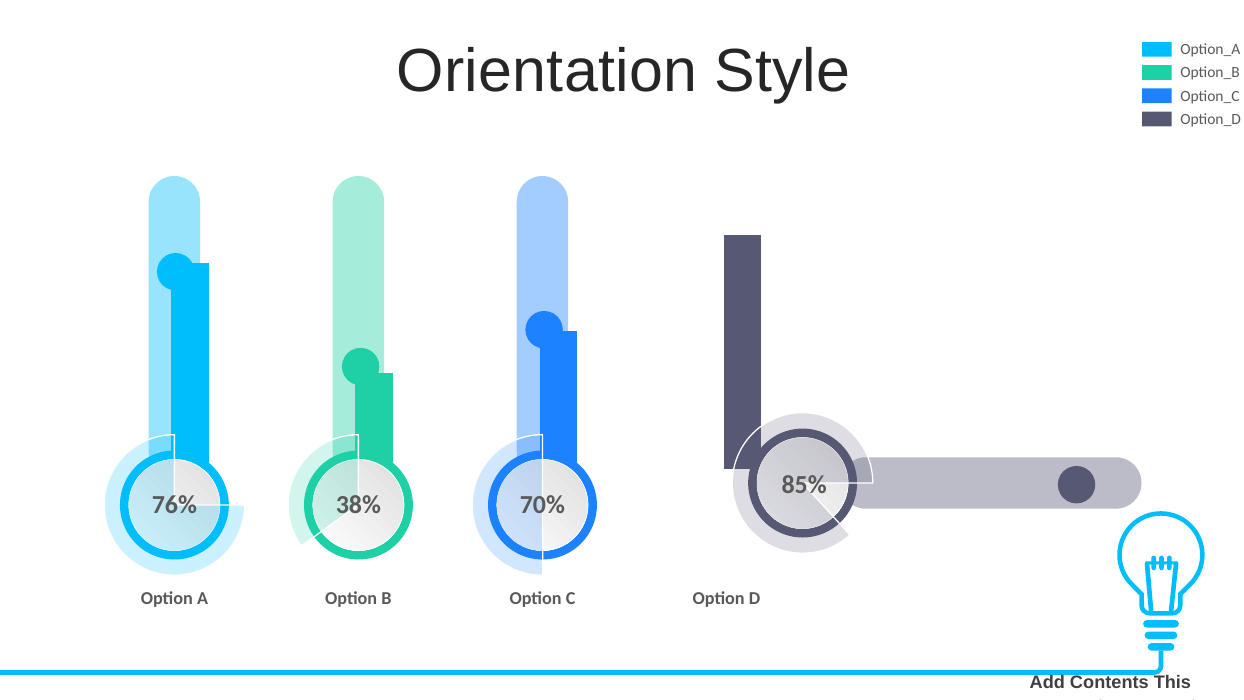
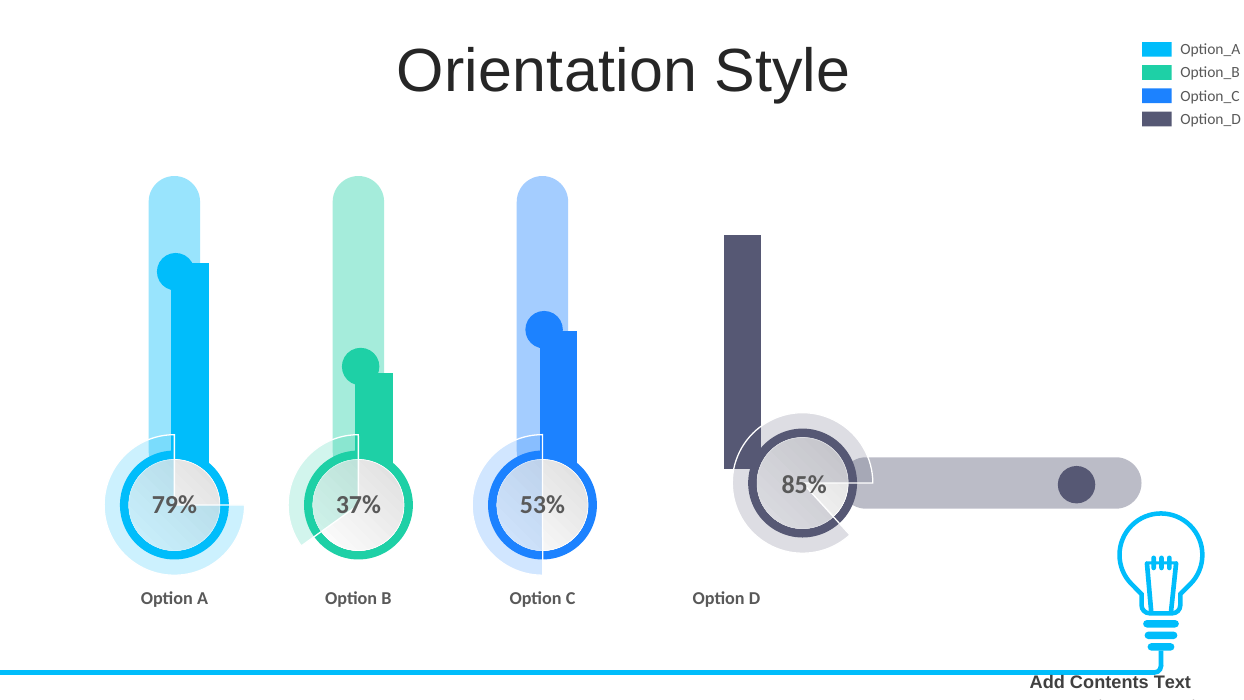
76%: 76% -> 79%
38%: 38% -> 37%
70%: 70% -> 53%
Contents This: This -> Text
